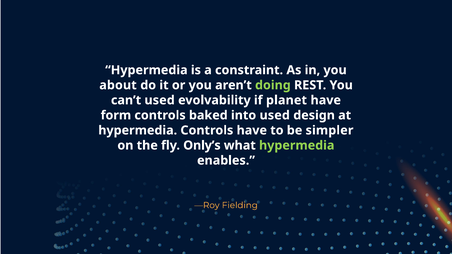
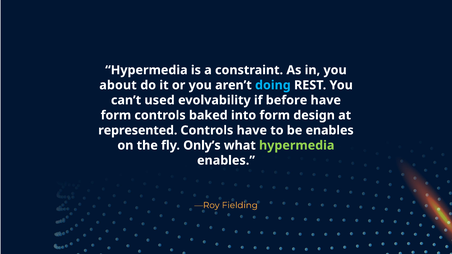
doing colour: light green -> light blue
planet: planet -> before
into used: used -> form
hypermedia at (138, 130): hypermedia -> represented
be simpler: simpler -> enables
